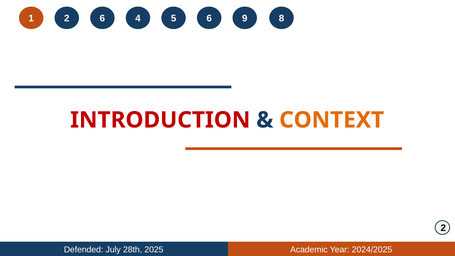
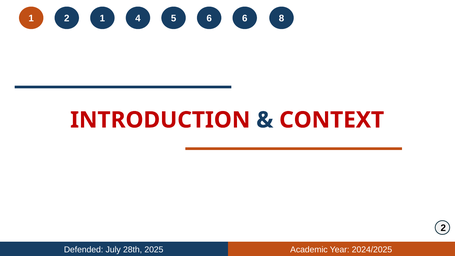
2 6: 6 -> 1
6 9: 9 -> 6
CONTEXT colour: orange -> red
